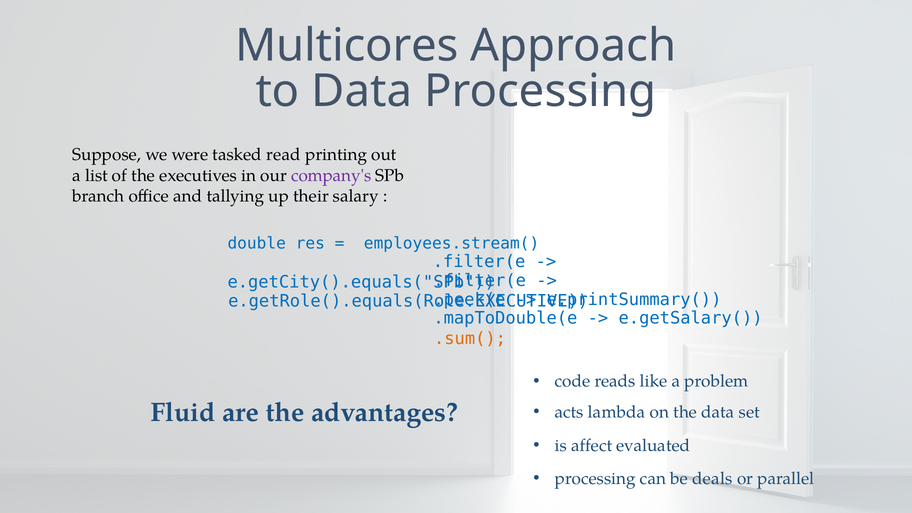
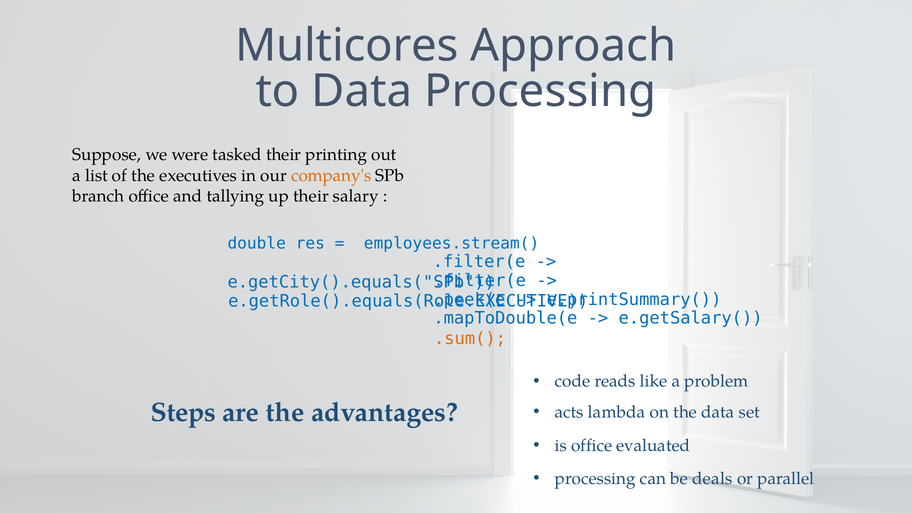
tasked read: read -> their
company's colour: purple -> orange
Fluid: Fluid -> Steps
is affect: affect -> office
